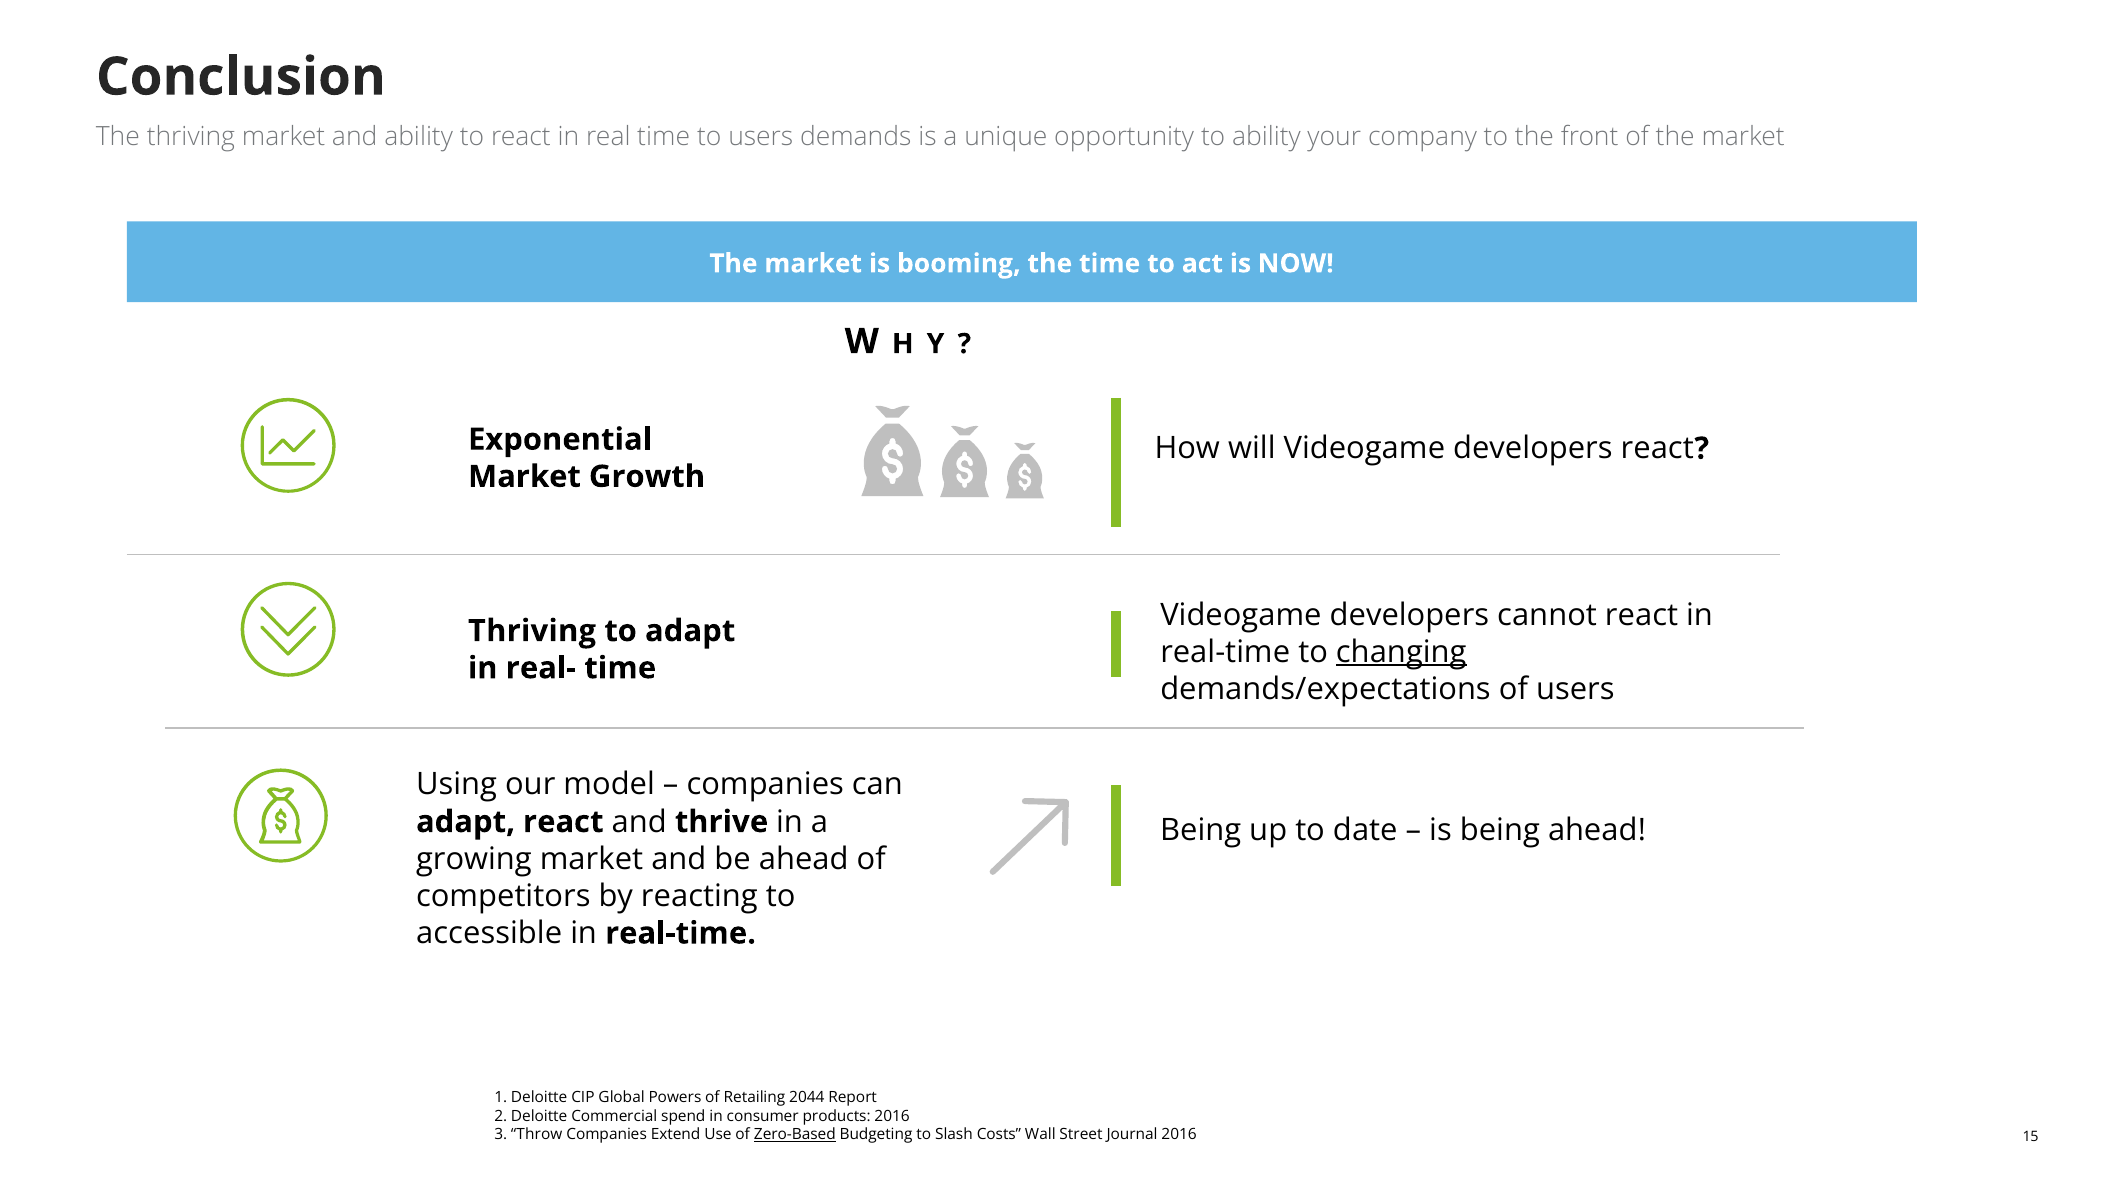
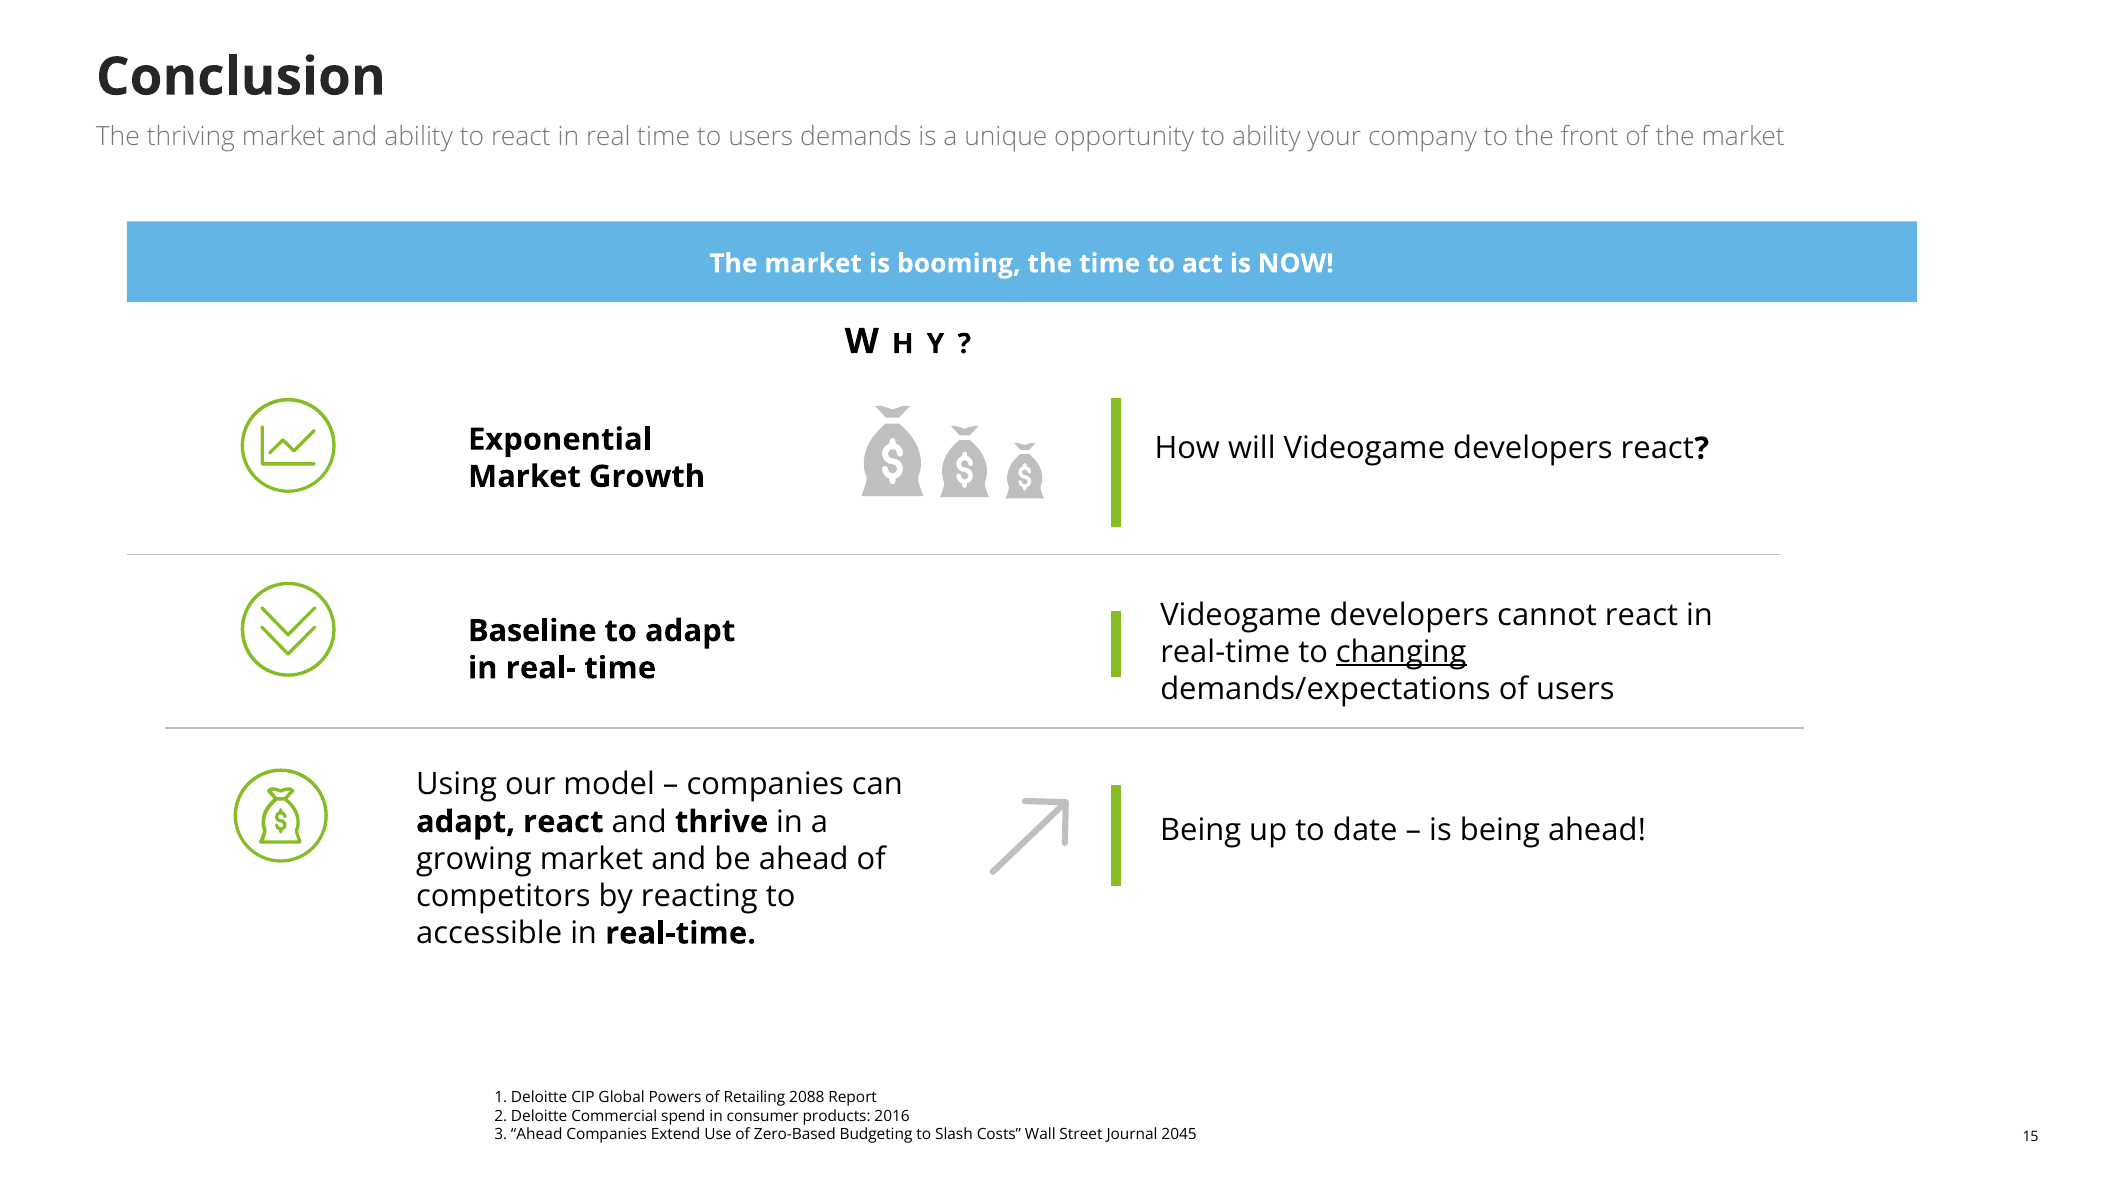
Thriving at (532, 631): Thriving -> Baseline
2044: 2044 -> 2088
3 Throw: Throw -> Ahead
Zero-Based underline: present -> none
Journal 2016: 2016 -> 2045
